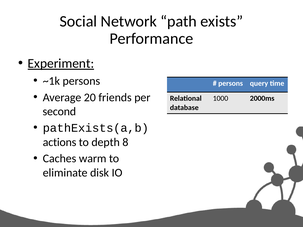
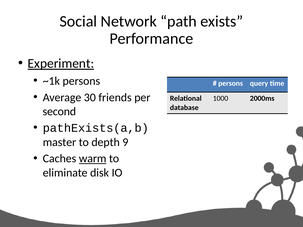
20: 20 -> 30
actions: actions -> master
8: 8 -> 9
warm underline: none -> present
